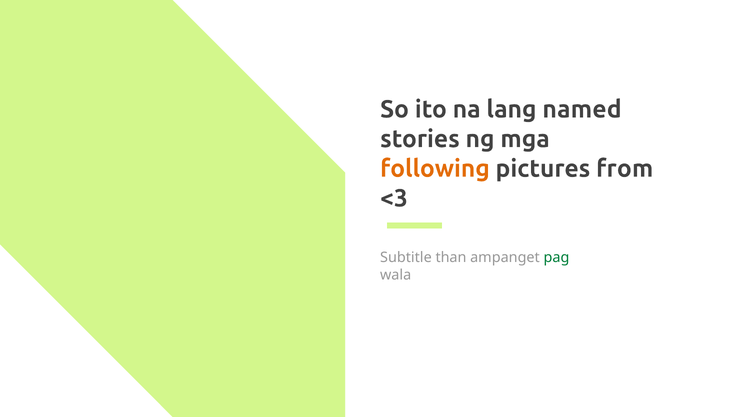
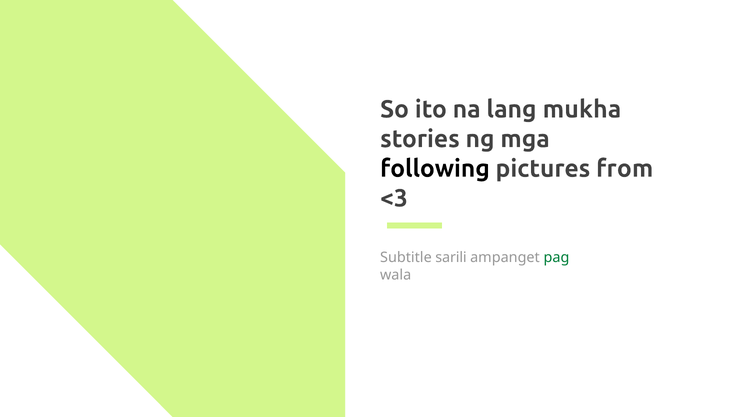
named: named -> mukha
following colour: orange -> black
than: than -> sarili
